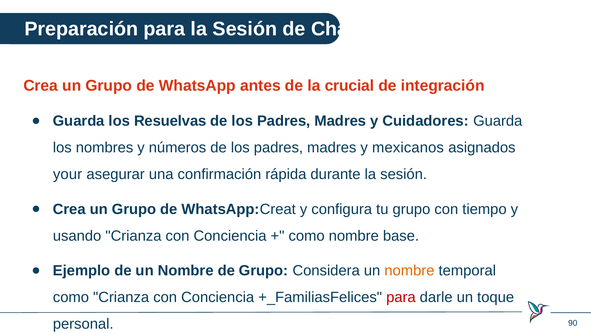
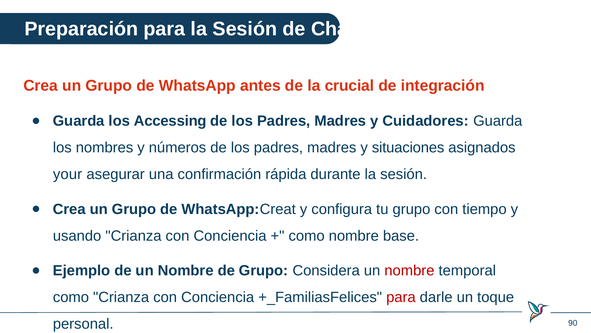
Resuelvas: Resuelvas -> Accessing
mexicanos: mexicanos -> situaciones
nombre at (409, 270) colour: orange -> red
